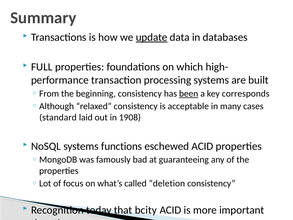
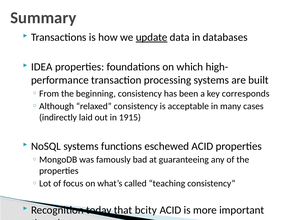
FULL at (42, 67): FULL -> IDEA
been underline: present -> none
standard: standard -> indirectly
1908: 1908 -> 1915
deletion: deletion -> teaching
